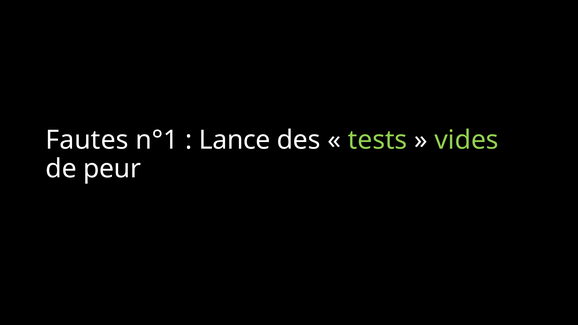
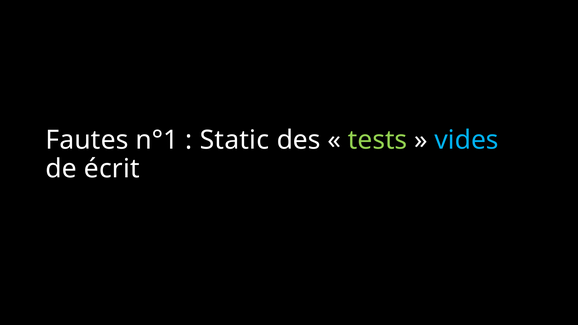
Lance: Lance -> Static
vides colour: light green -> light blue
peur: peur -> écrit
